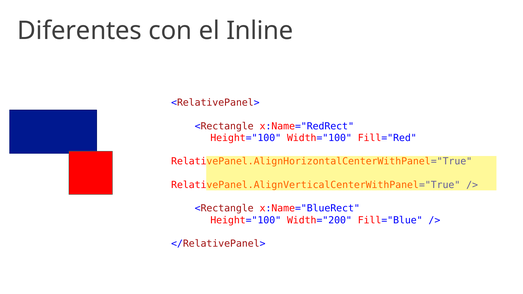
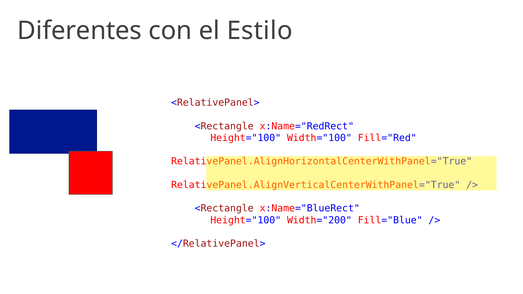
Inline: Inline -> Estilo
